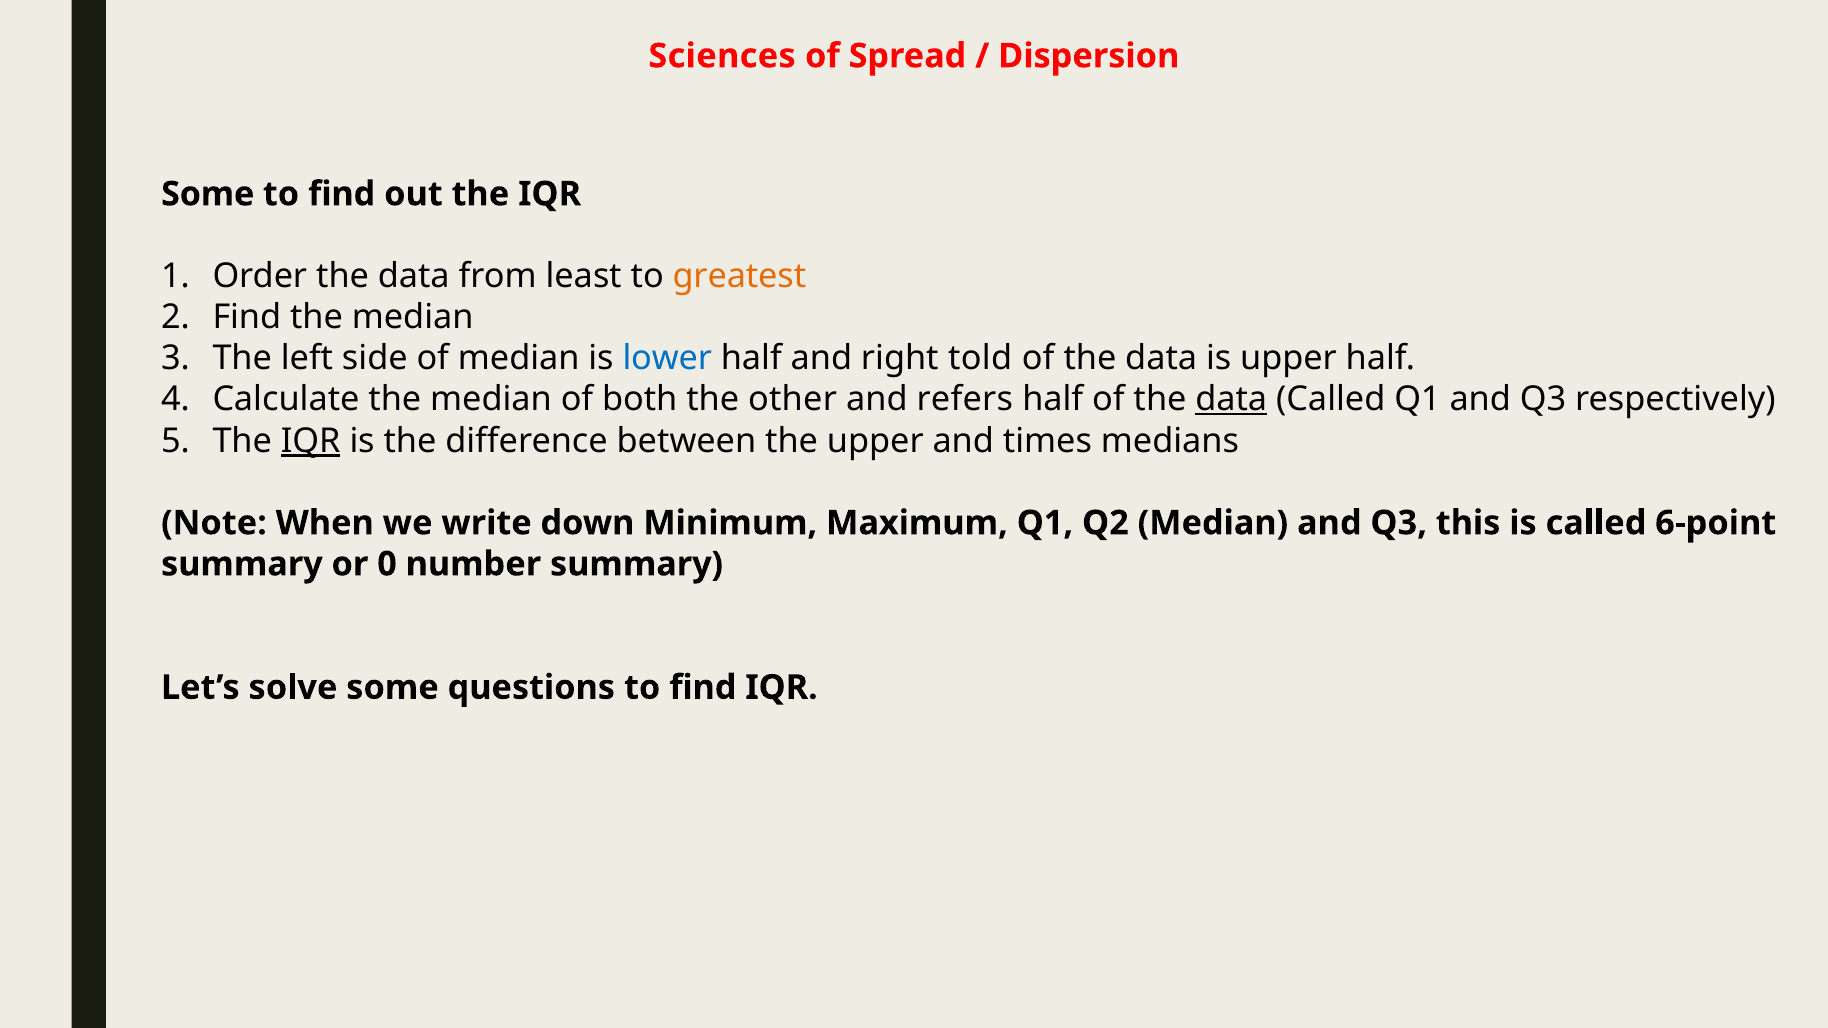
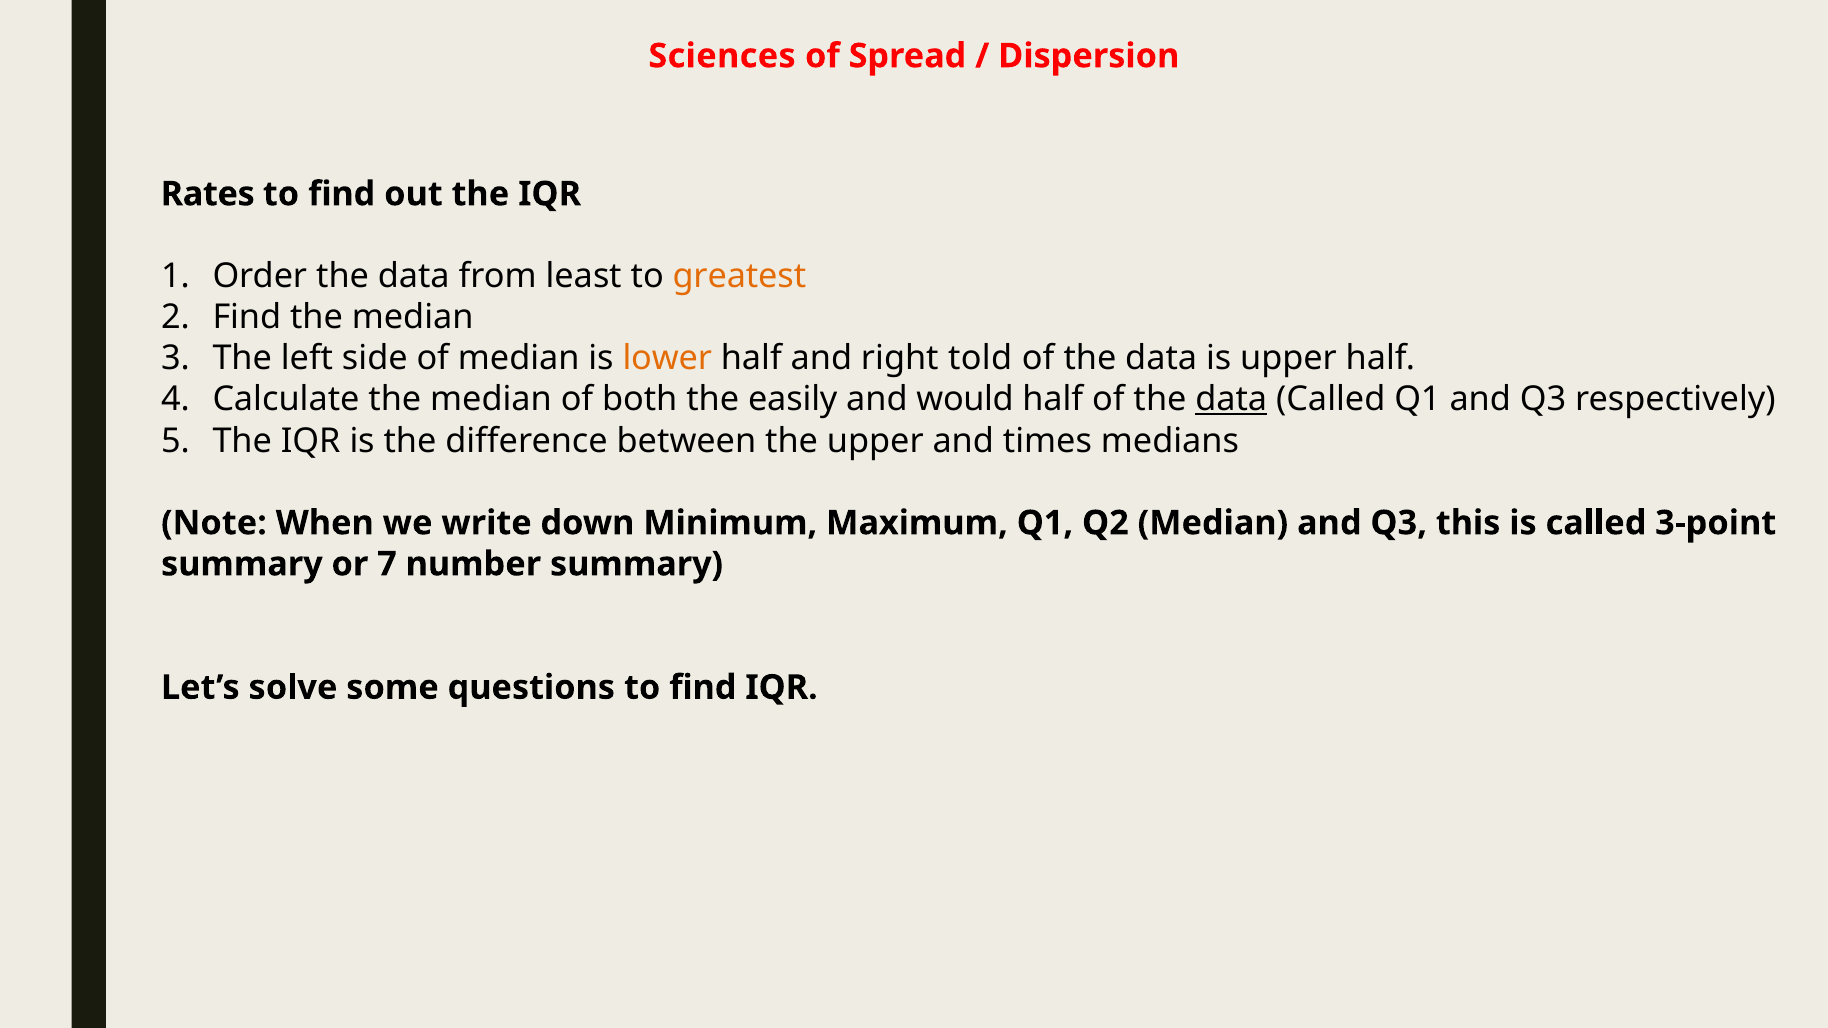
Some at (208, 194): Some -> Rates
lower colour: blue -> orange
other: other -> easily
refers: refers -> would
IQR at (311, 441) underline: present -> none
6-point: 6-point -> 3-point
0: 0 -> 7
